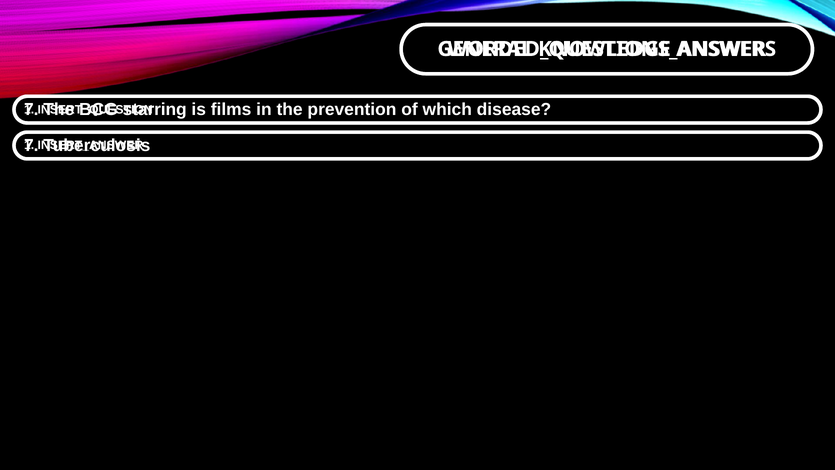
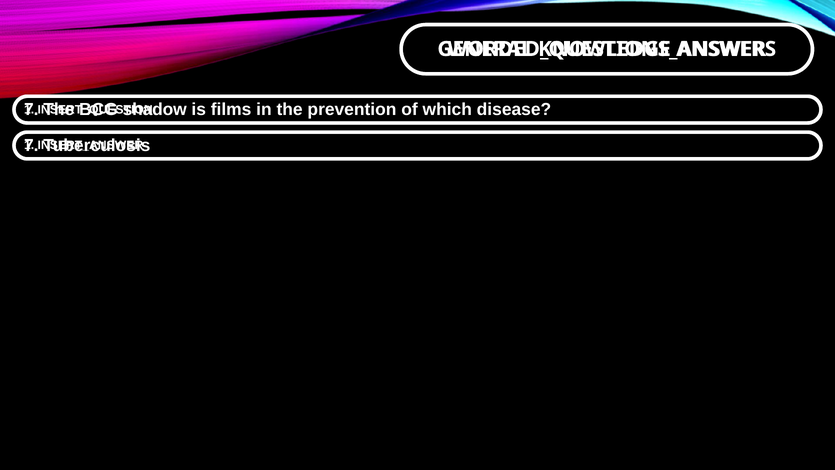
starring: starring -> shadow
